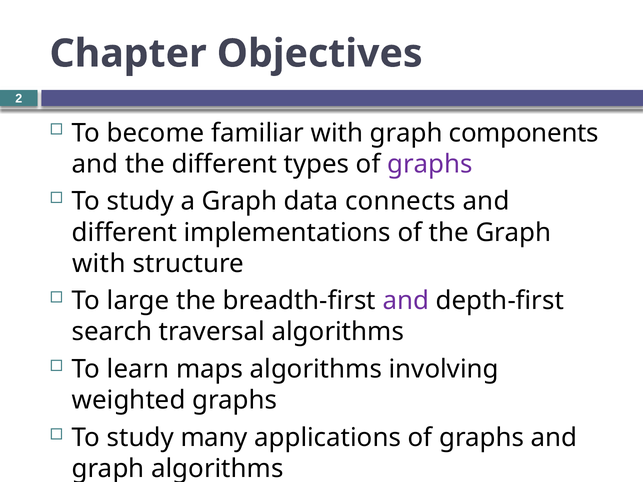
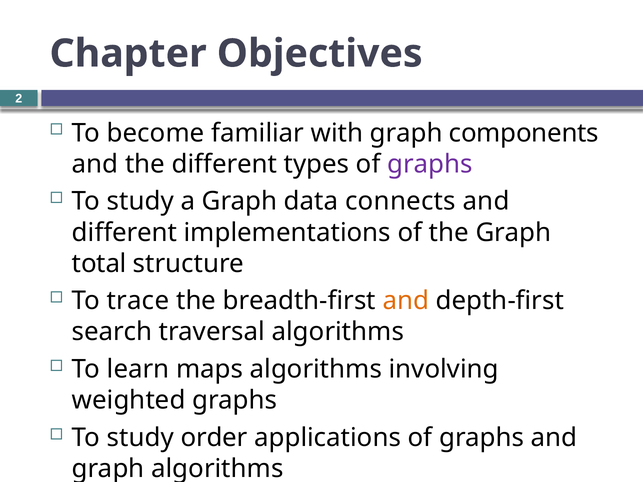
with at (99, 264): with -> total
large: large -> trace
and at (406, 301) colour: purple -> orange
many: many -> order
